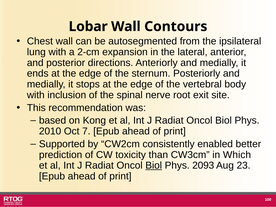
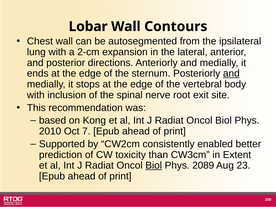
and at (231, 73) underline: none -> present
Which: Which -> Extent
2093: 2093 -> 2089
